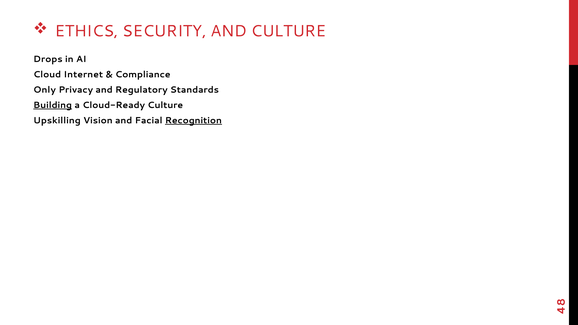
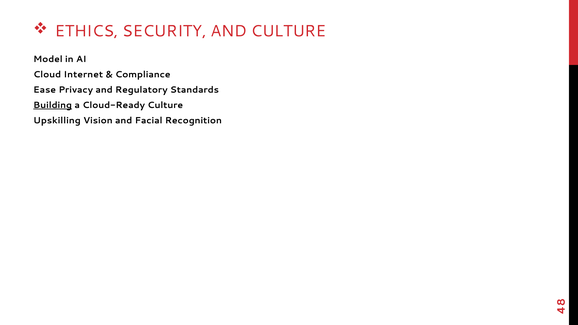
Drops: Drops -> Model
Only: Only -> Ease
Recognition underline: present -> none
